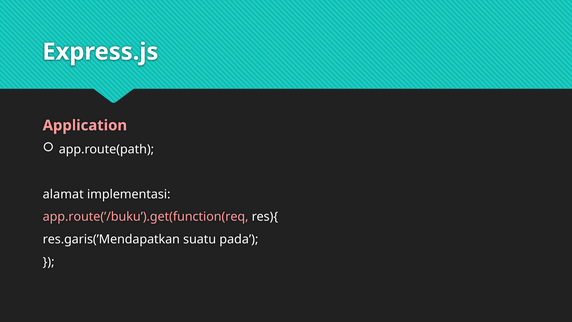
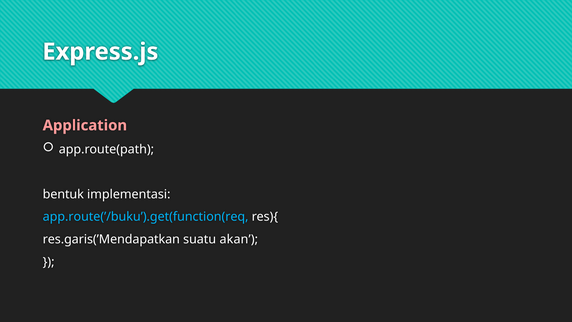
alamat: alamat -> bentuk
app.route(’/buku’).get(function(req colour: pink -> light blue
pada: pada -> akan
